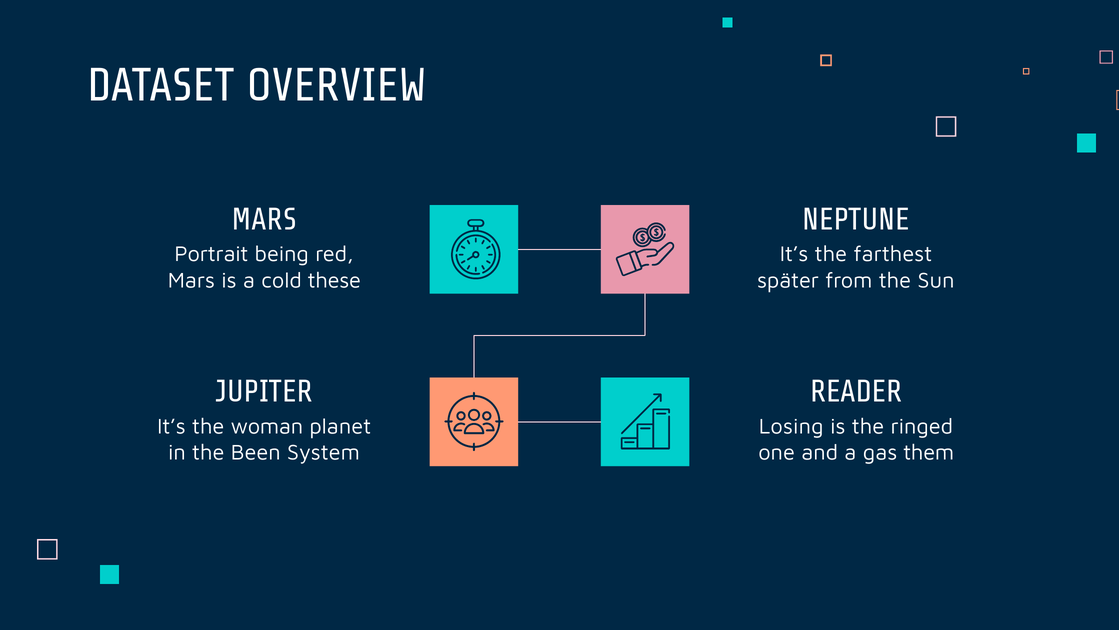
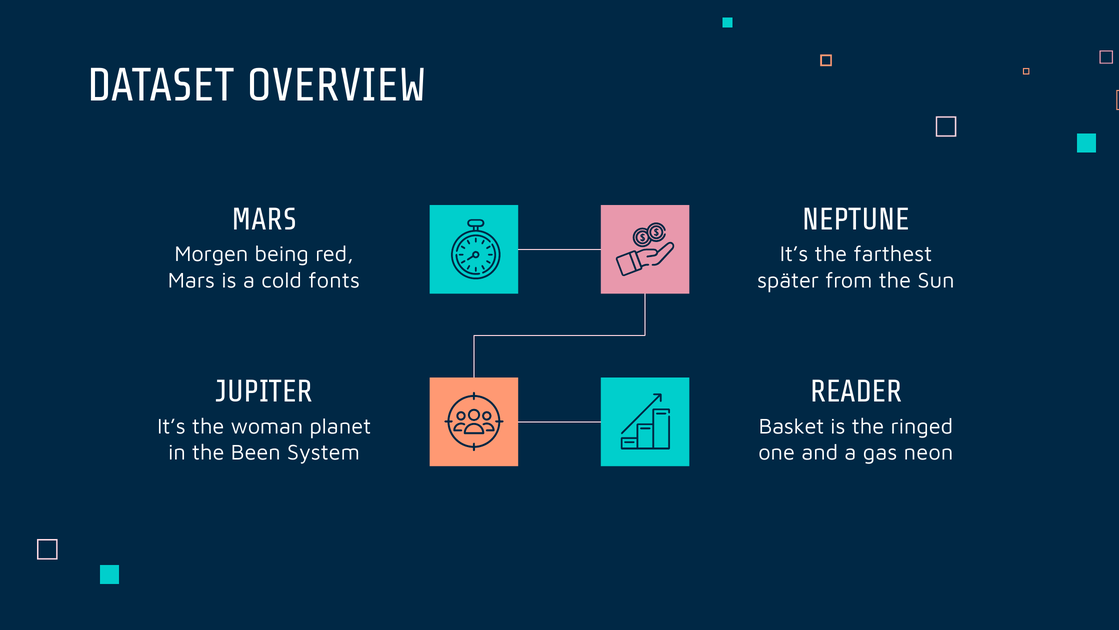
Portrait: Portrait -> Morgen
these: these -> fonts
Losing: Losing -> Basket
them: them -> neon
